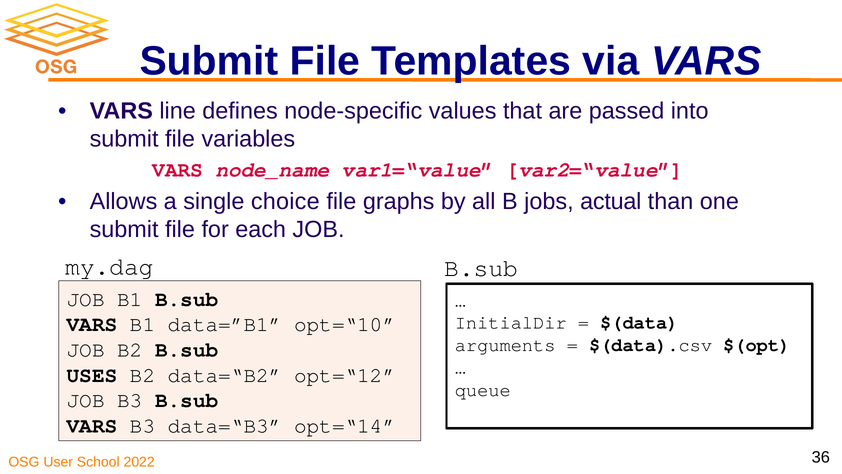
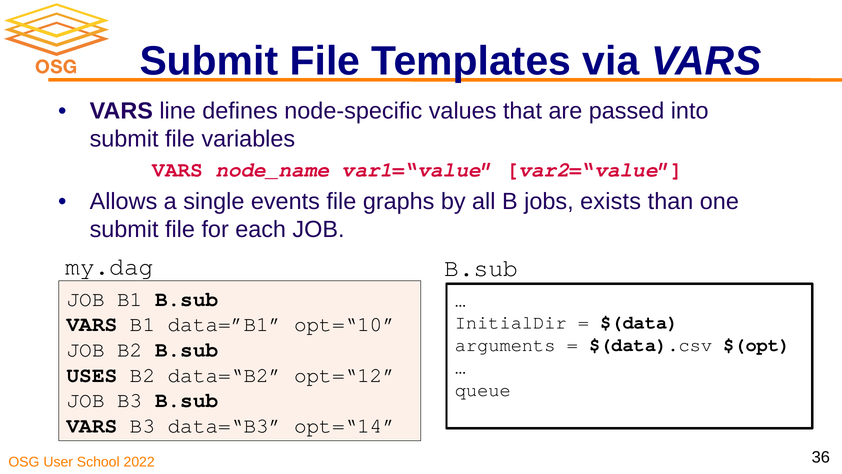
choice: choice -> events
actual: actual -> exists
